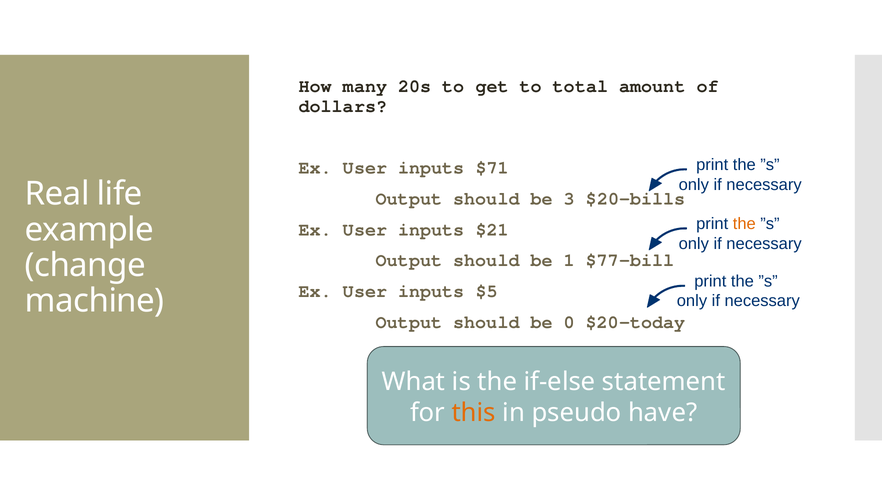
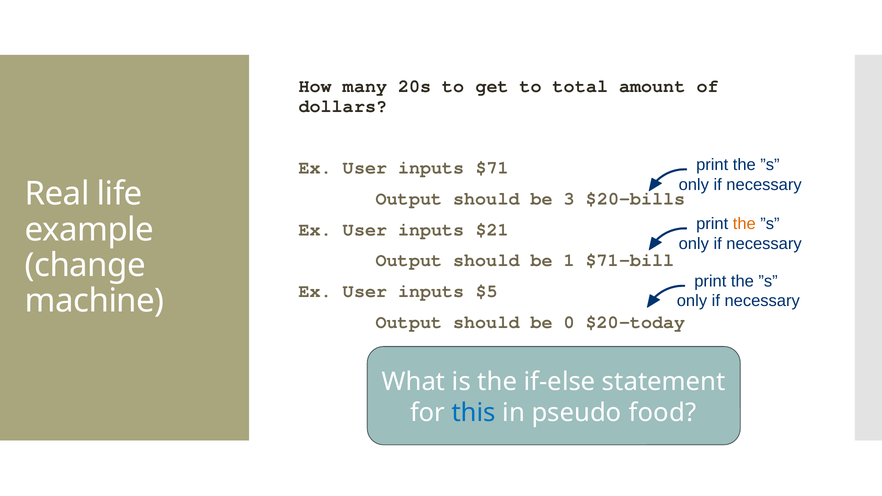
$77-bill: $77-bill -> $71-bill
this colour: orange -> blue
have: have -> food
